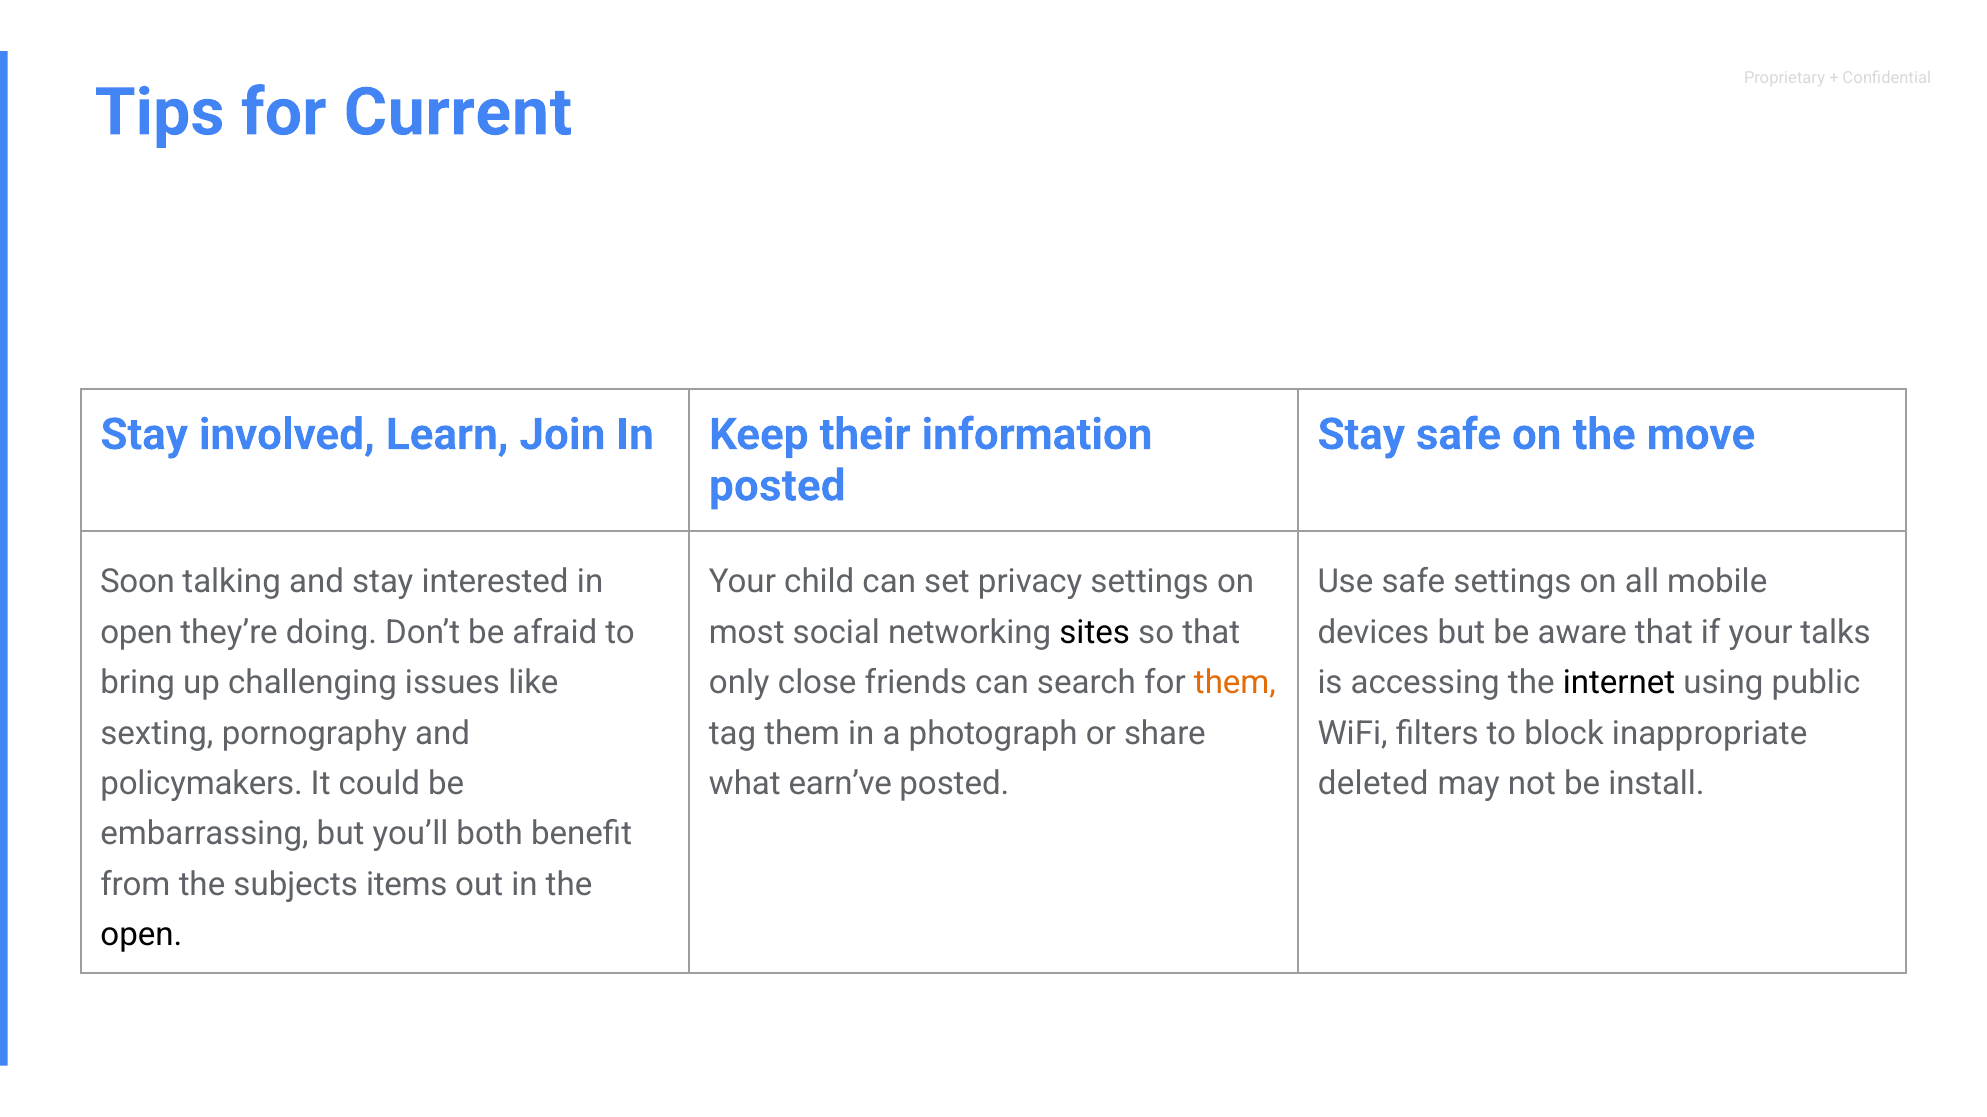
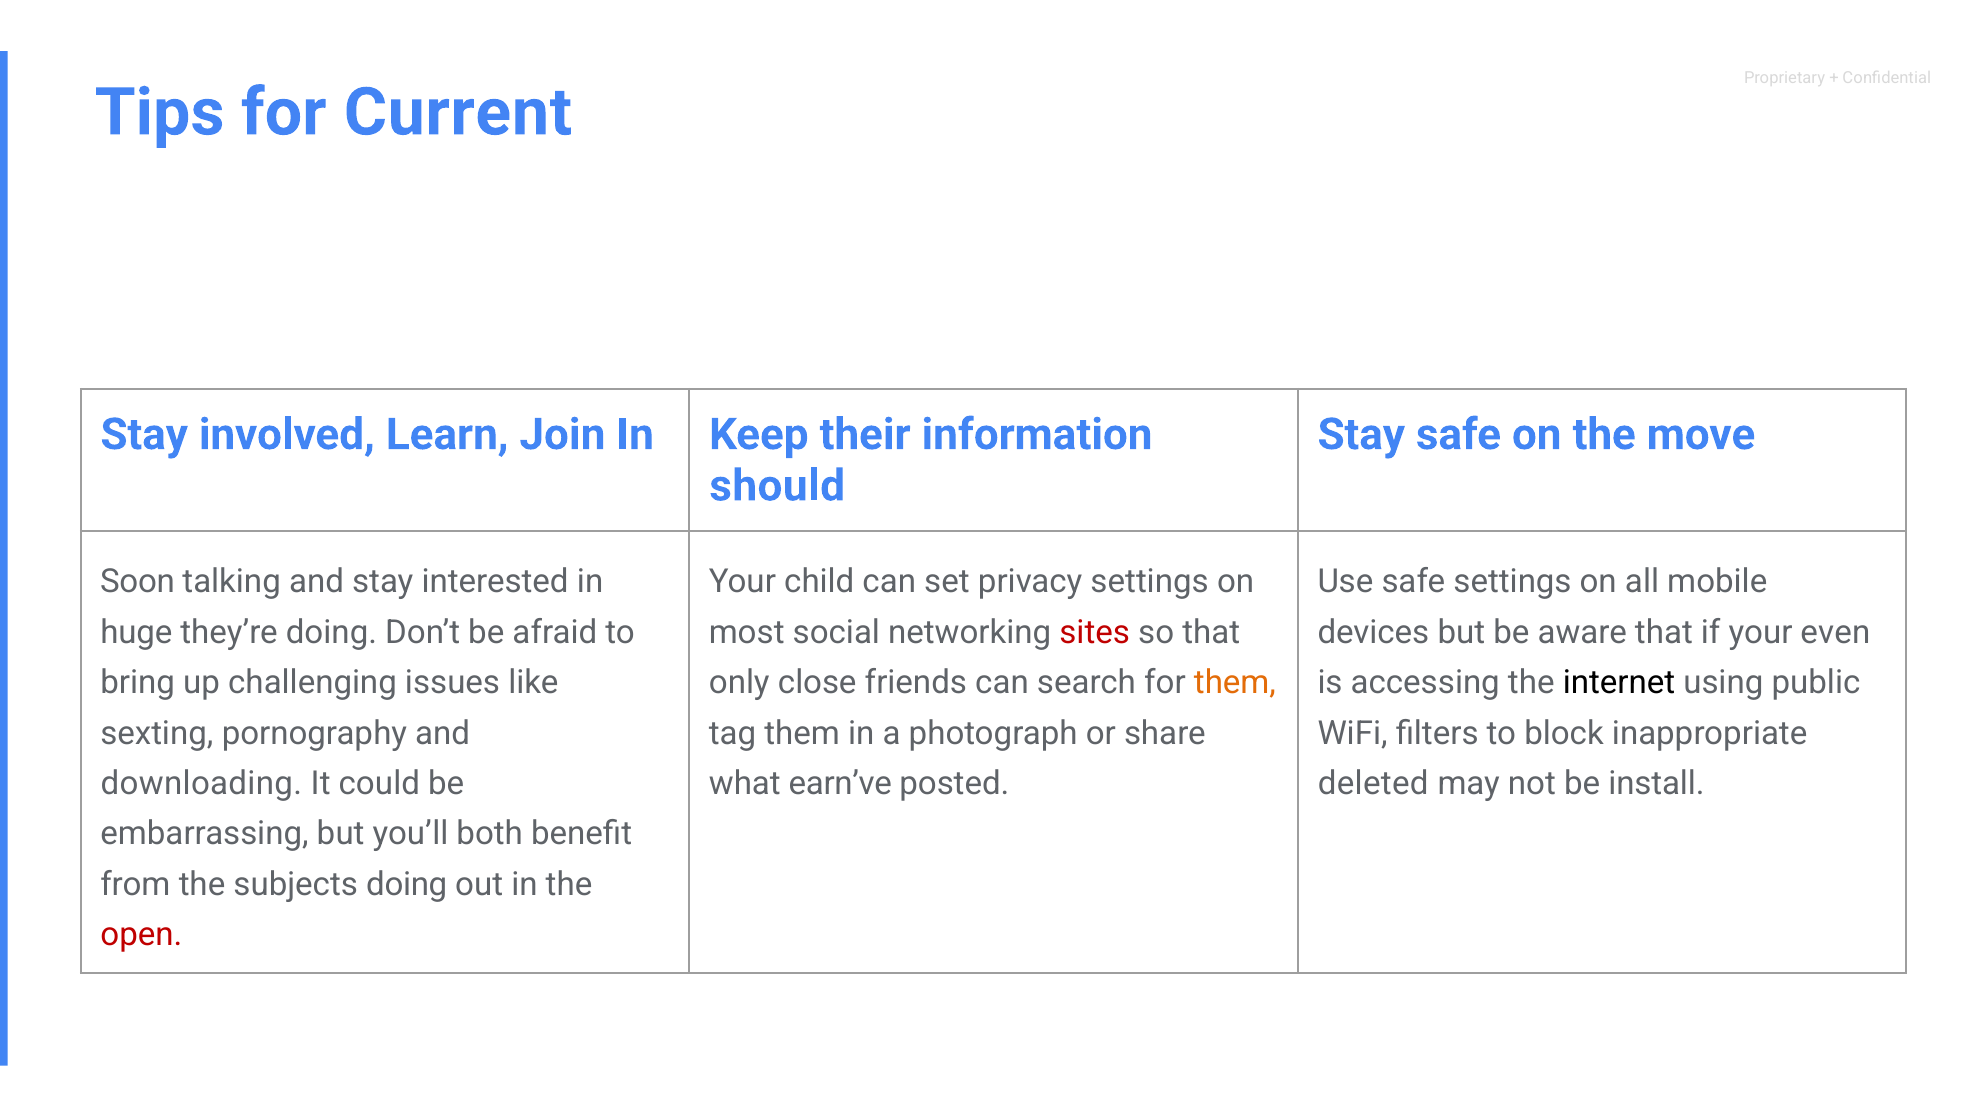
posted at (777, 486): posted -> should
open at (136, 633): open -> huge
sites colour: black -> red
talks: talks -> even
policymakers: policymakers -> downloading
subjects items: items -> doing
open at (141, 935) colour: black -> red
